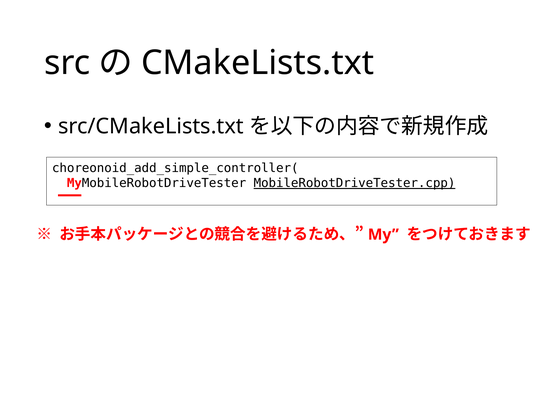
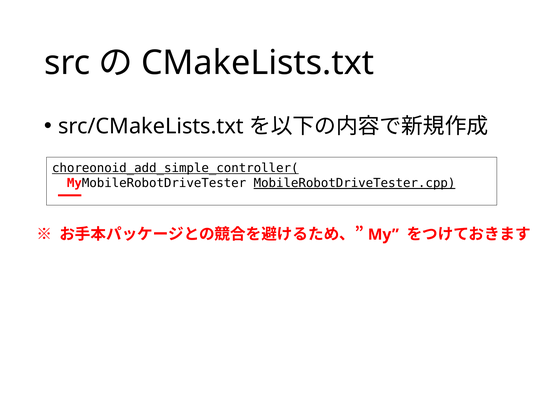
choreonoid_add_simple_controller( underline: none -> present
